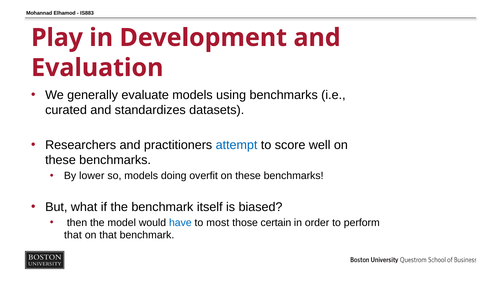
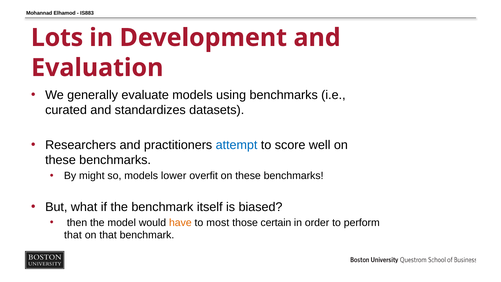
Play: Play -> Lots
lower: lower -> might
doing: doing -> lower
have colour: blue -> orange
